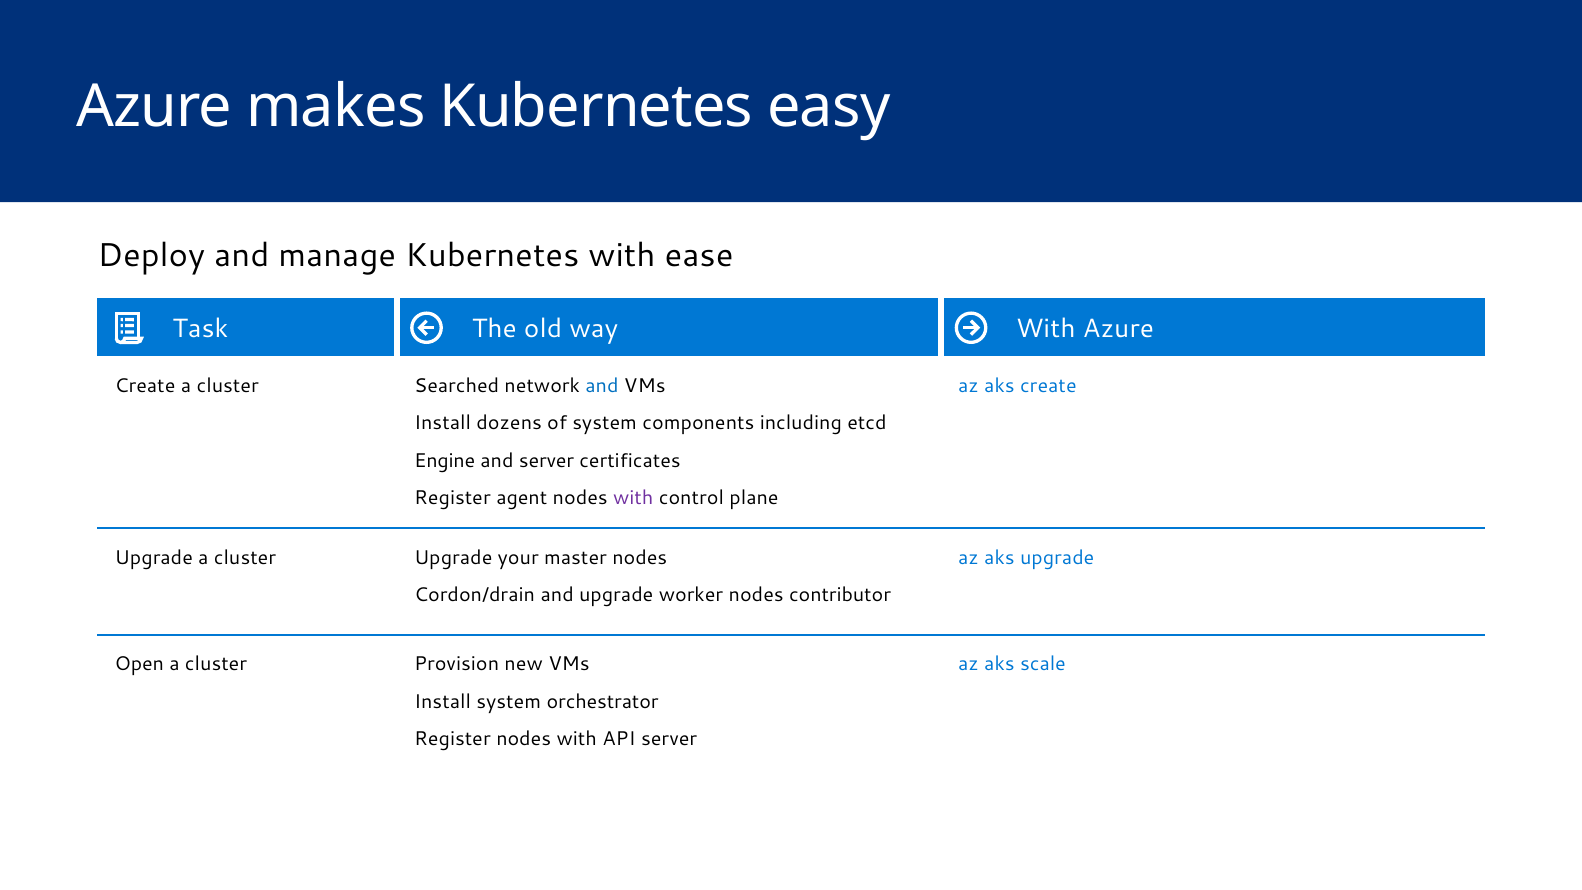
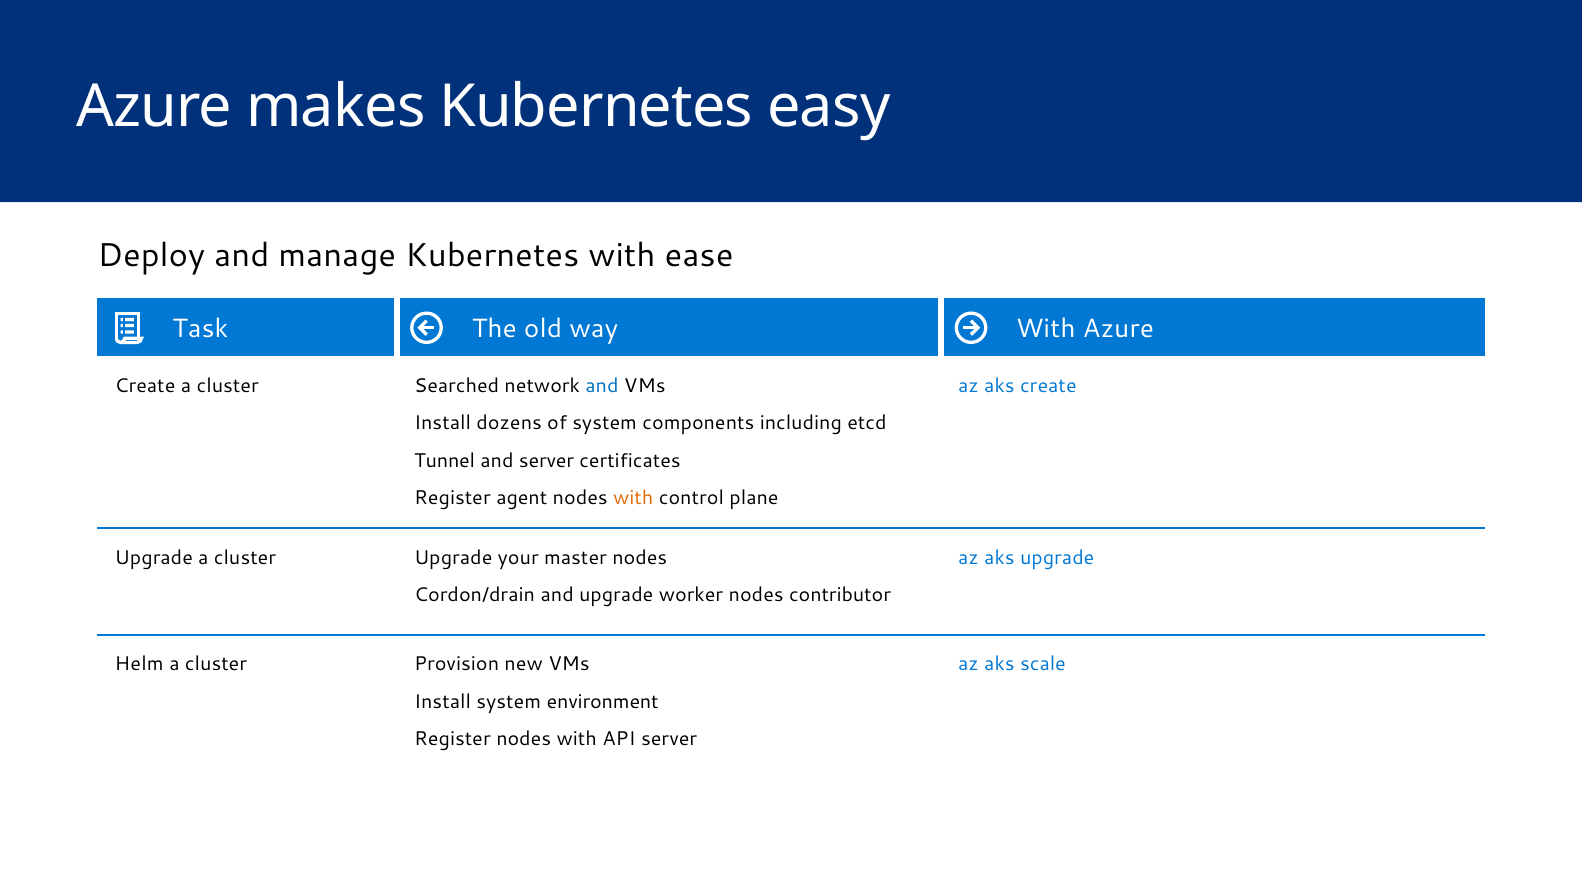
Engine: Engine -> Tunnel
with at (633, 498) colour: purple -> orange
Open: Open -> Helm
orchestrator: orchestrator -> environment
